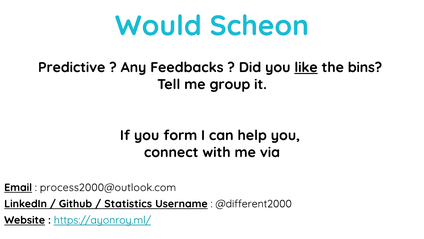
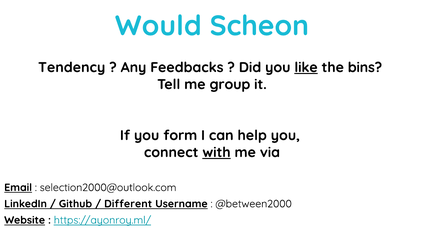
Predictive: Predictive -> Tendency
with underline: none -> present
process2000@outlook.com: process2000@outlook.com -> selection2000@outlook.com
Statistics: Statistics -> Different
@different2000: @different2000 -> @between2000
